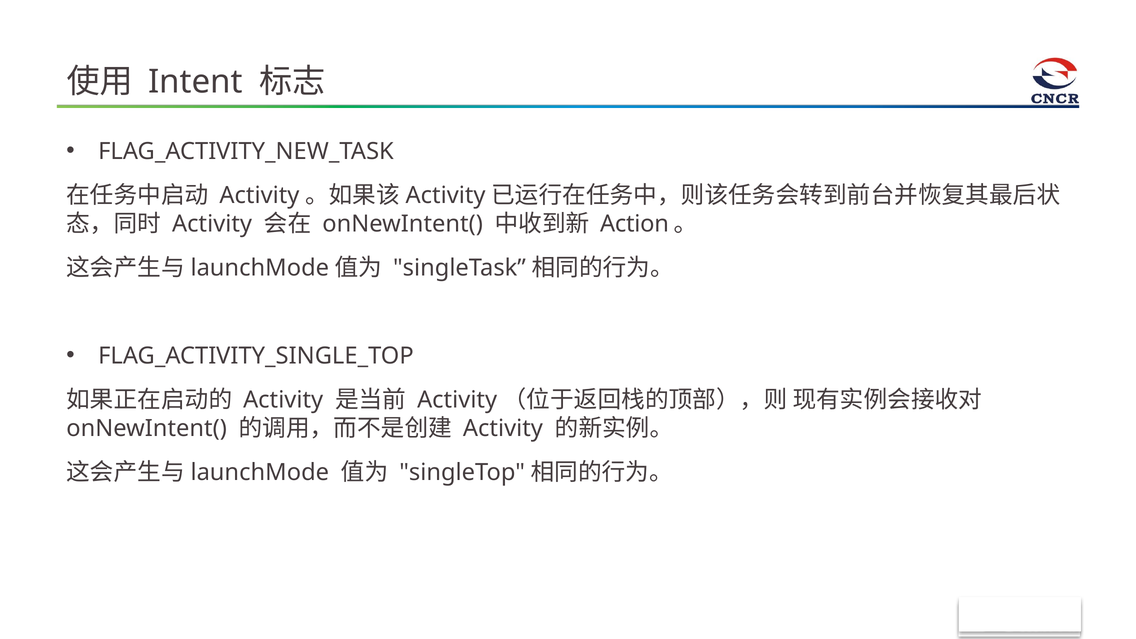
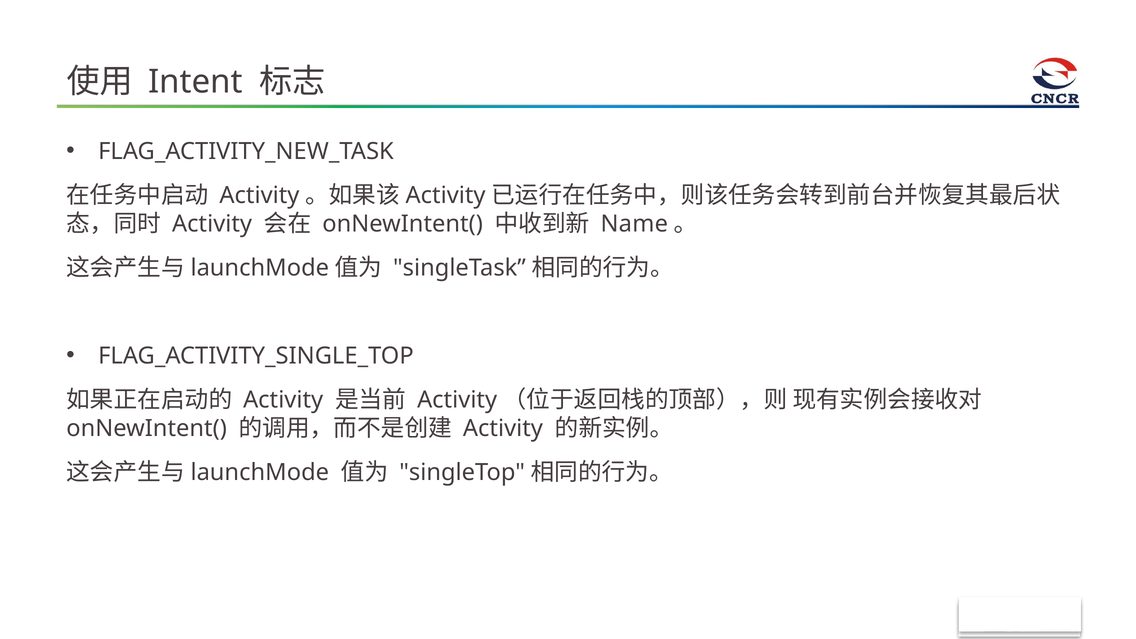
Action: Action -> Name
